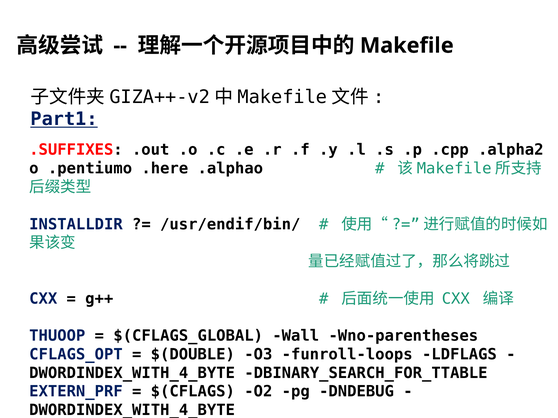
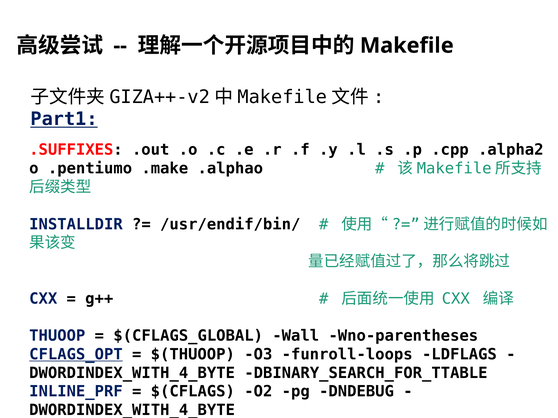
.here: .here -> .make
CFLAGS_OPT underline: none -> present
$(DOUBLE: $(DOUBLE -> $(THUOOP
EXTERN_PRF: EXTERN_PRF -> INLINE_PRF
